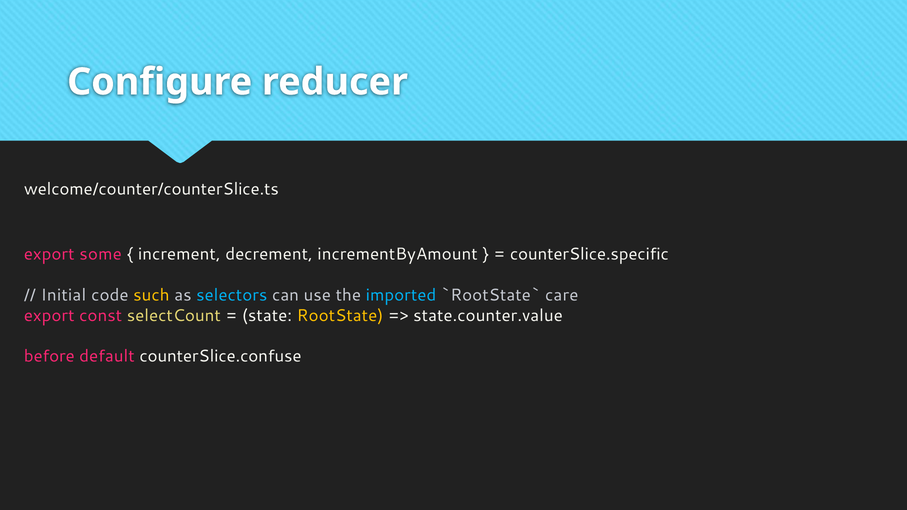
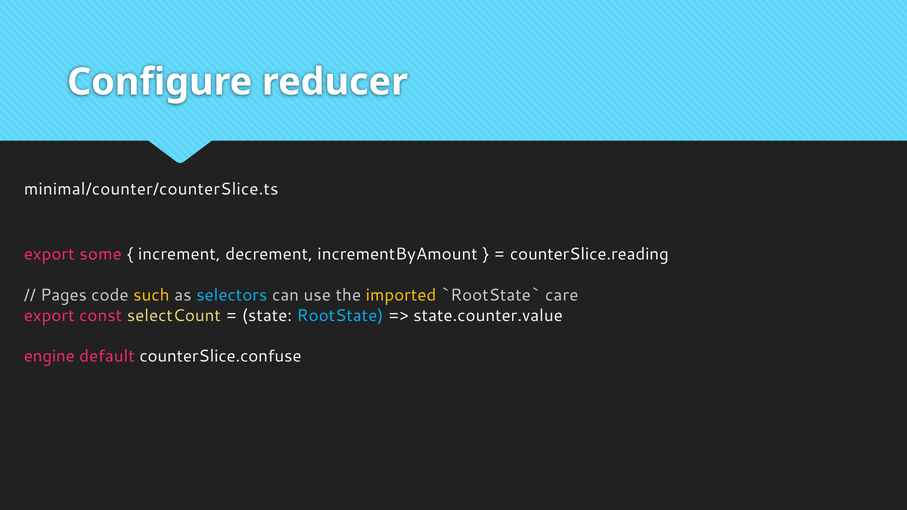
welcome/counter/counterSlice.ts: welcome/counter/counterSlice.ts -> minimal/counter/counterSlice.ts
counterSlice.specific: counterSlice.specific -> counterSlice.reading
Initial: Initial -> Pages
imported colour: light blue -> yellow
RootState colour: yellow -> light blue
before: before -> engine
